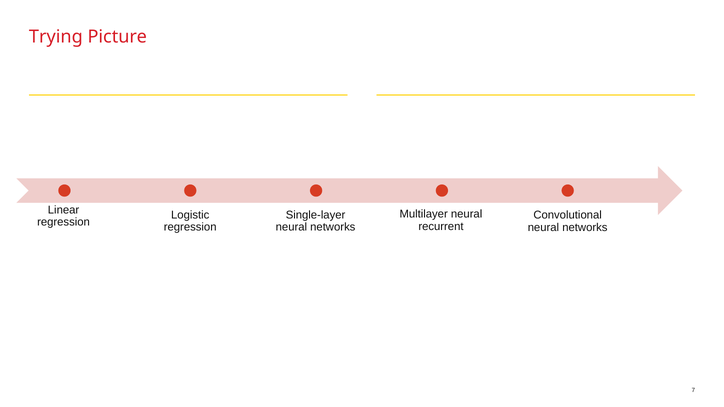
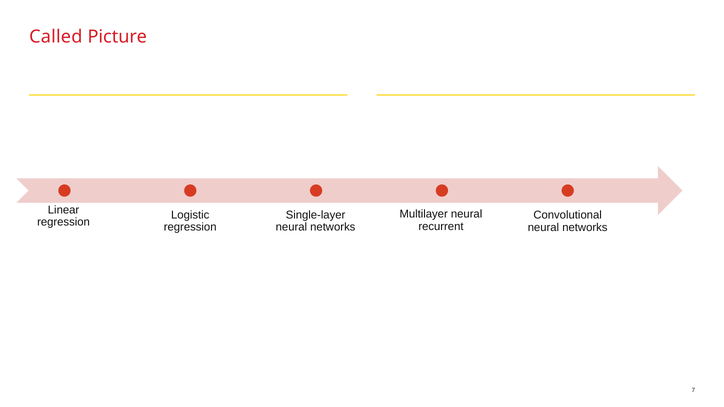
Trying: Trying -> Called
